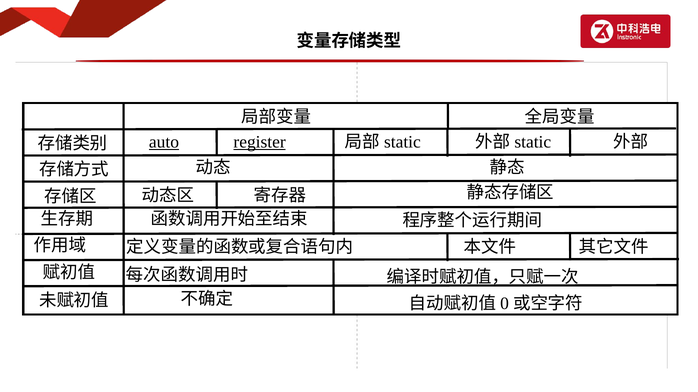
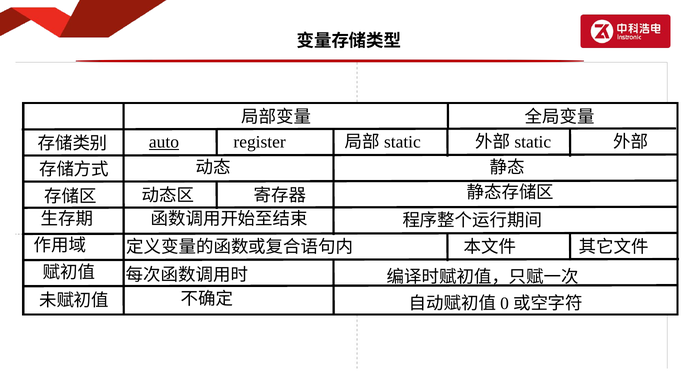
register underline: present -> none
